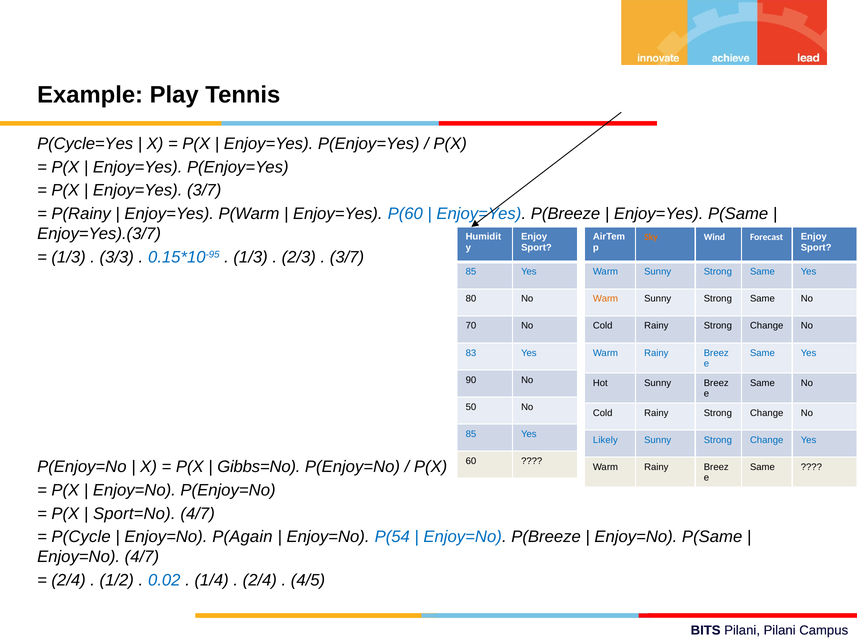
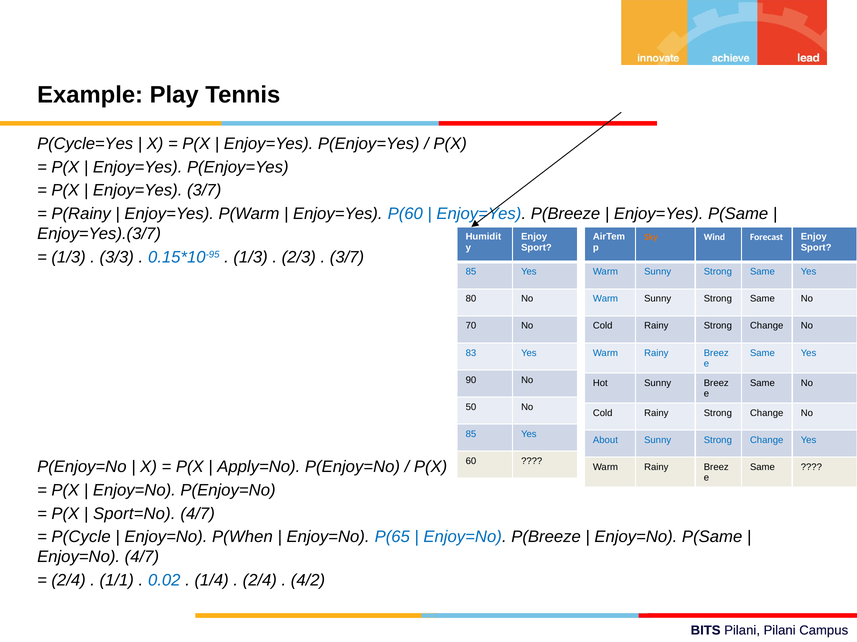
Warm at (605, 299) colour: orange -> blue
Likely: Likely -> About
Gibbs=No: Gibbs=No -> Apply=No
P(Again: P(Again -> P(When
P(54: P(54 -> P(65
1/2: 1/2 -> 1/1
4/5: 4/5 -> 4/2
